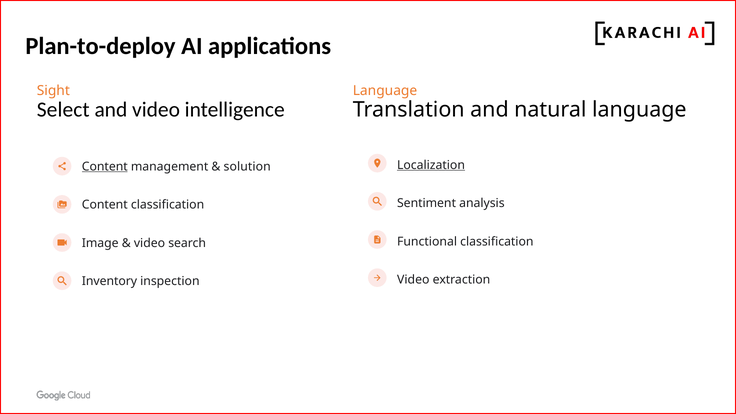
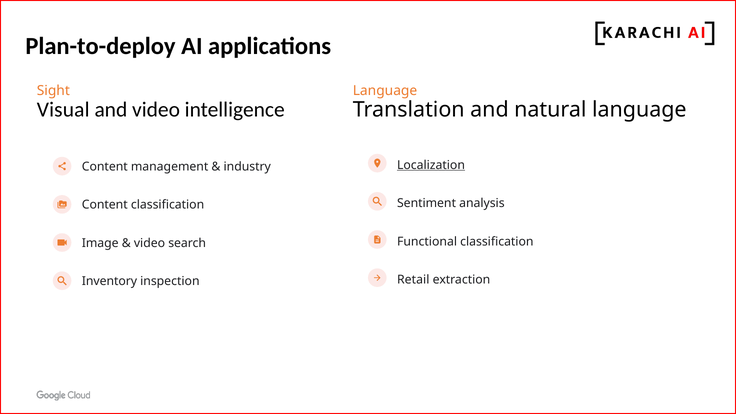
Select: Select -> Visual
Content at (105, 167) underline: present -> none
solution: solution -> industry
Video at (413, 280): Video -> Retail
